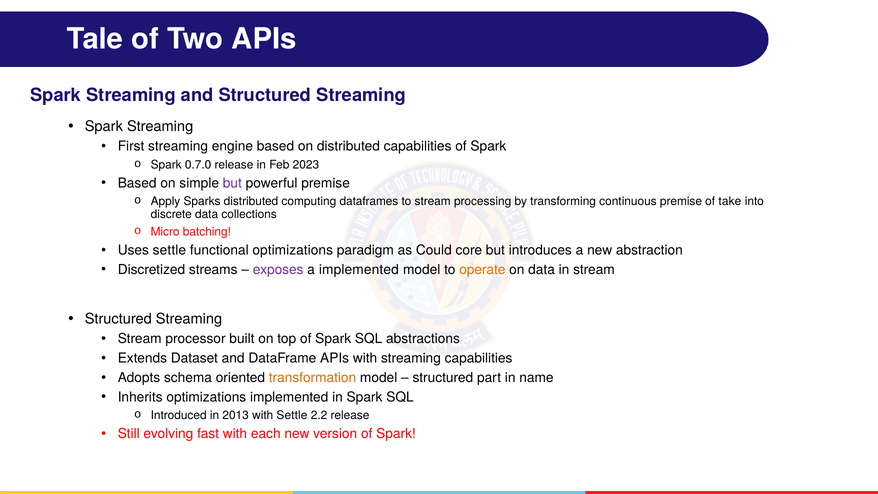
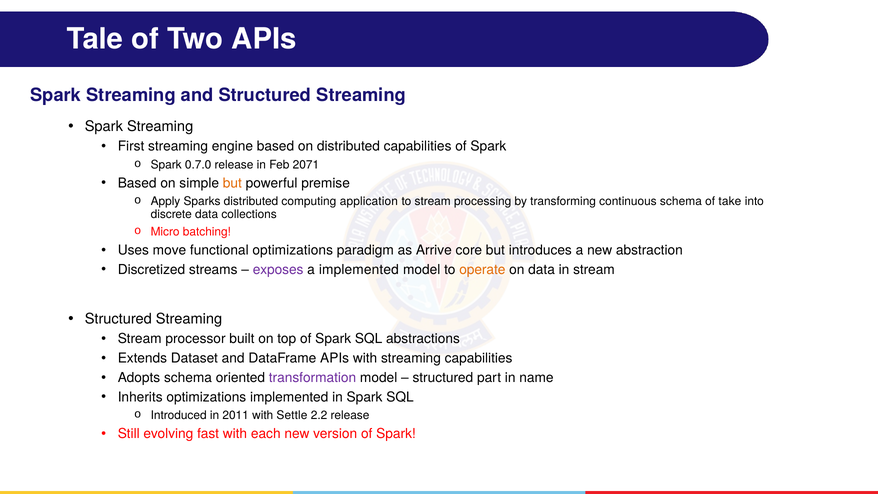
2023: 2023 -> 2071
but at (232, 183) colour: purple -> orange
dataframes: dataframes -> application
continuous premise: premise -> schema
Uses settle: settle -> move
Could: Could -> Arrive
transformation colour: orange -> purple
2013: 2013 -> 2011
